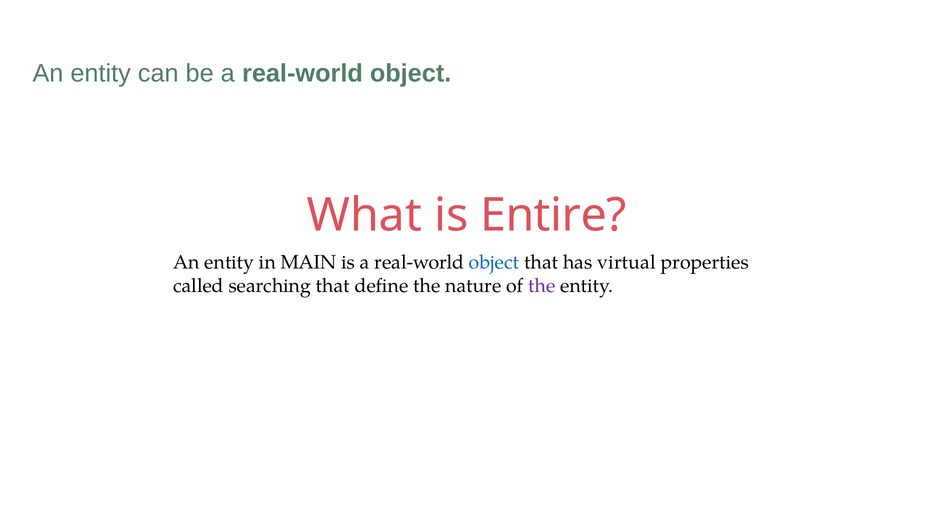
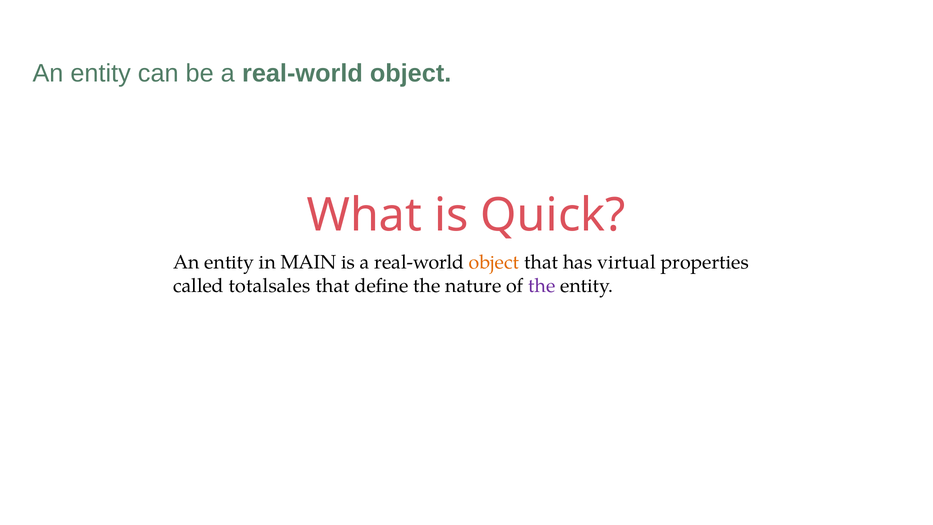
Entire: Entire -> Quick
object at (494, 262) colour: blue -> orange
searching: searching -> totalsales
